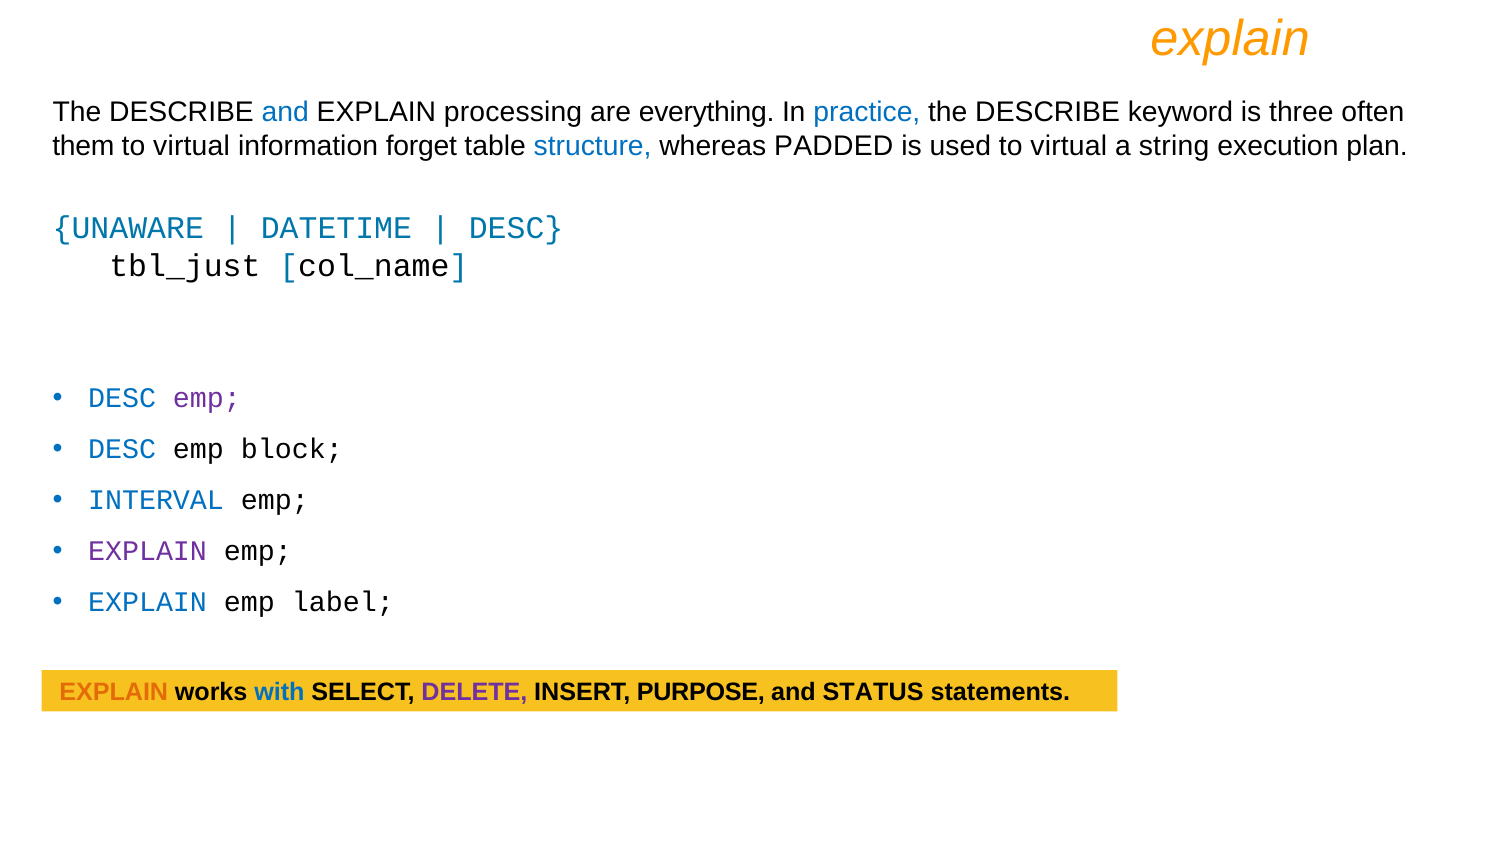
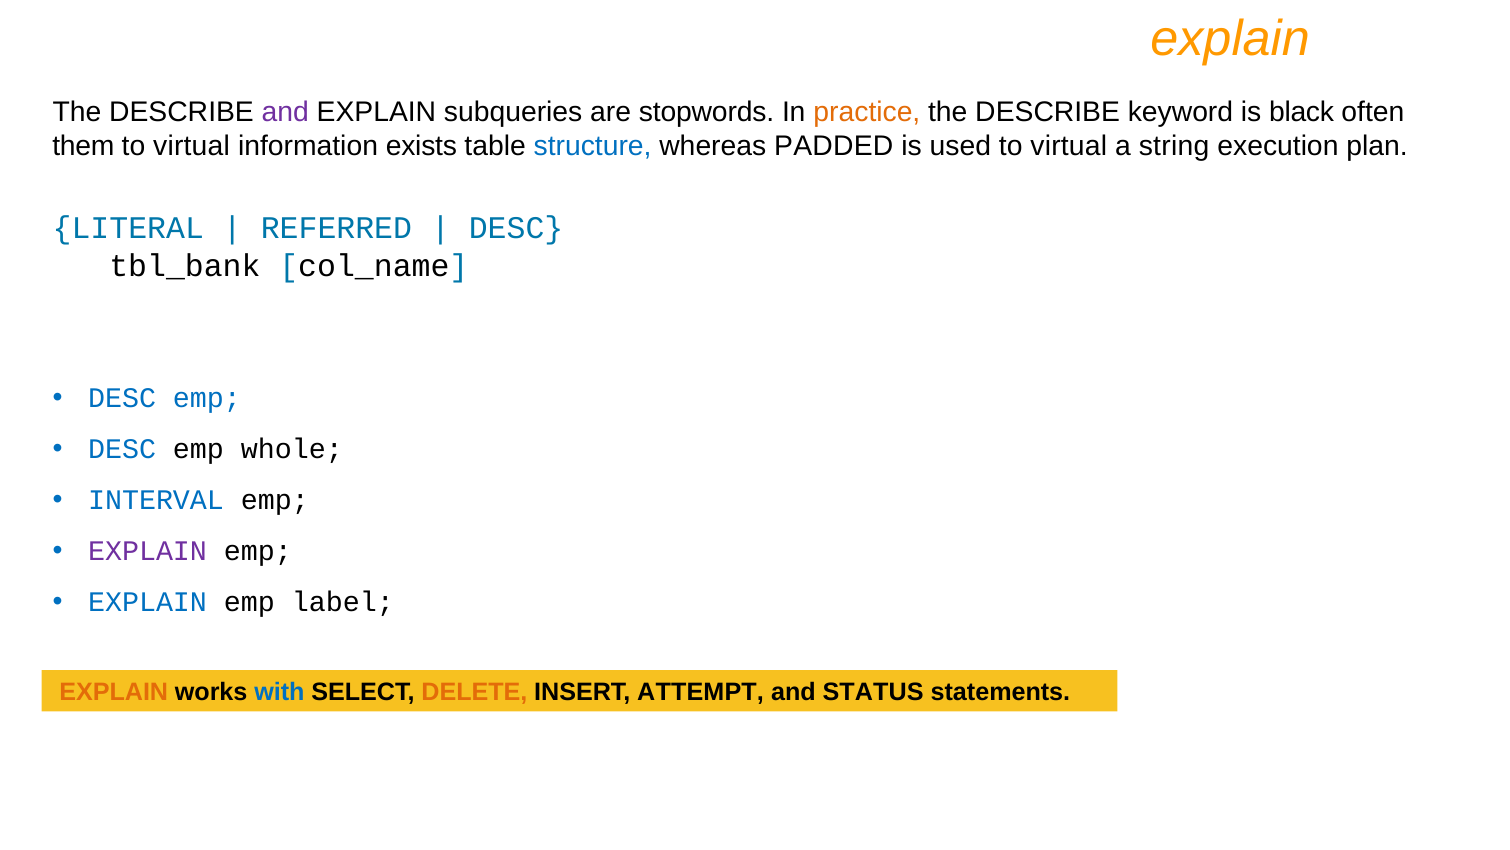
and at (285, 112) colour: blue -> purple
processing: processing -> subqueries
everything: everything -> stopwords
practice colour: blue -> orange
three: three -> black
forget: forget -> exists
UNAWARE: UNAWARE -> LITERAL
DATETIME: DATETIME -> REFERRED
tbl_just: tbl_just -> tbl_bank
emp at (207, 398) colour: purple -> blue
block: block -> whole
DELETE colour: purple -> orange
PURPOSE: PURPOSE -> ATTEMPT
